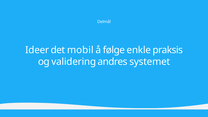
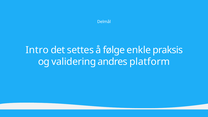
Ideer: Ideer -> Intro
mobil: mobil -> settes
systemet: systemet -> platform
